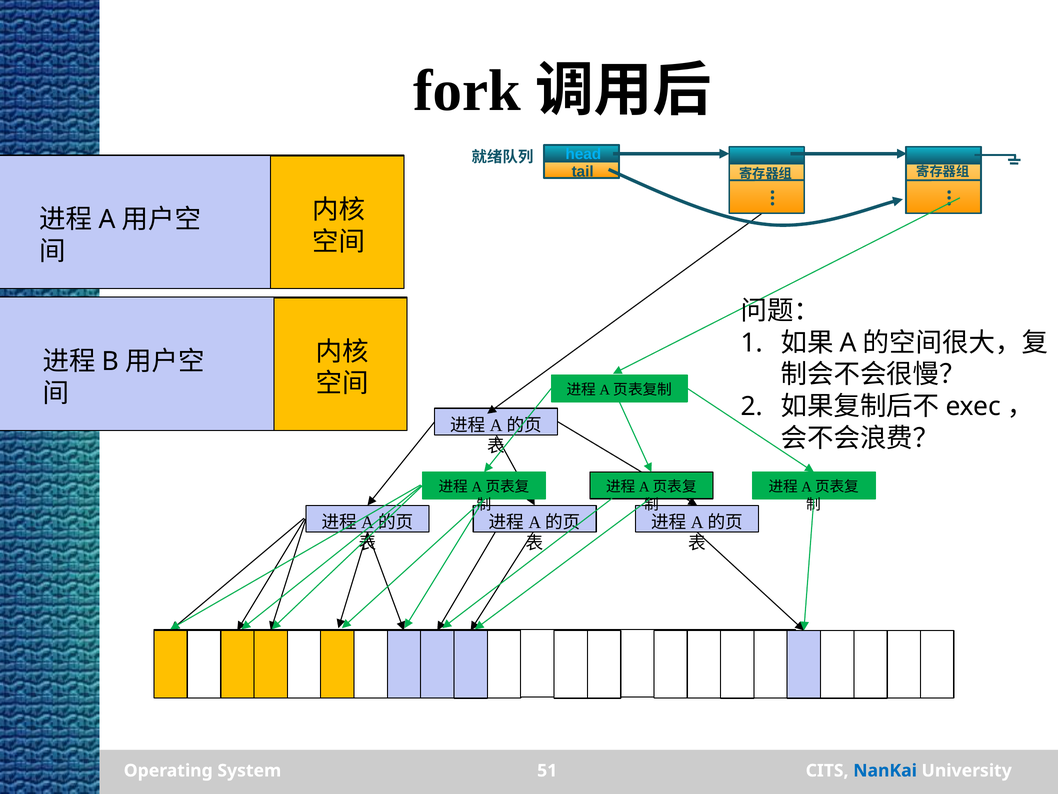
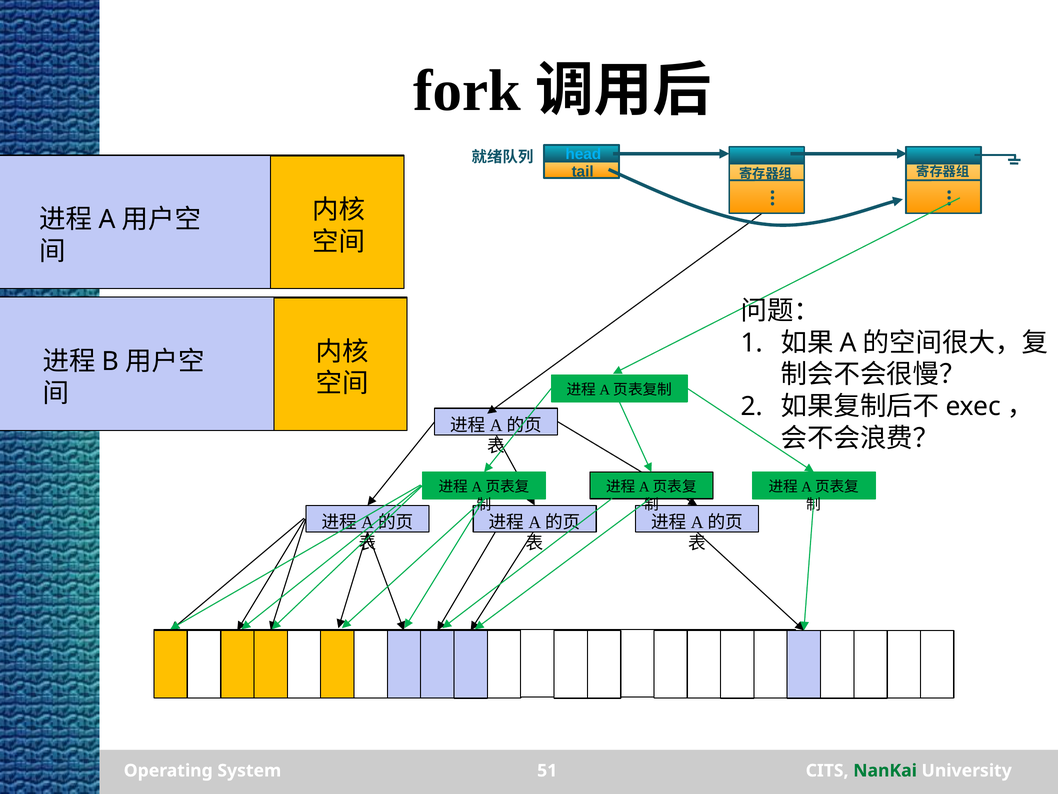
NanKai colour: blue -> green
